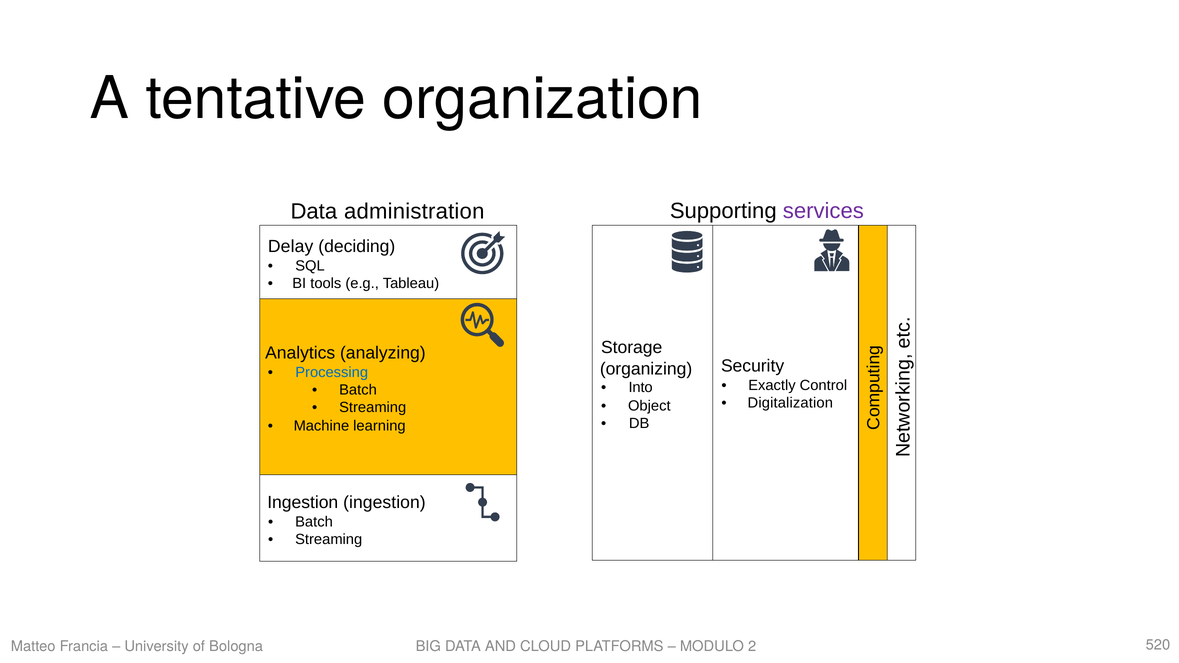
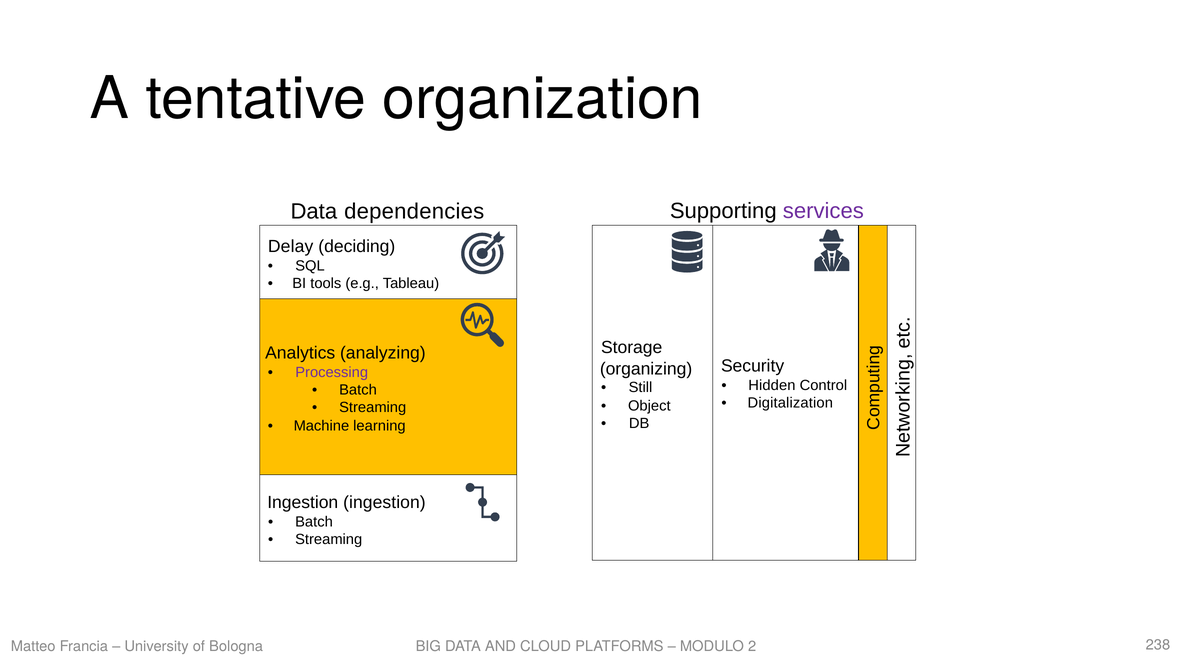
administration: administration -> dependencies
Processing colour: blue -> purple
Exactly: Exactly -> Hidden
Into: Into -> Still
520: 520 -> 238
